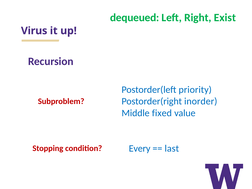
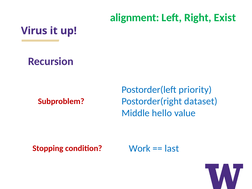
dequeued: dequeued -> alignment
inorder: inorder -> dataset
fixed: fixed -> hello
Every: Every -> Work
